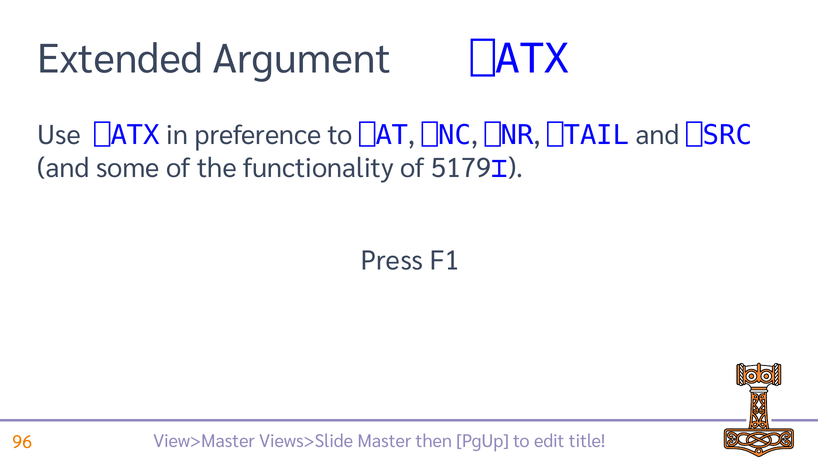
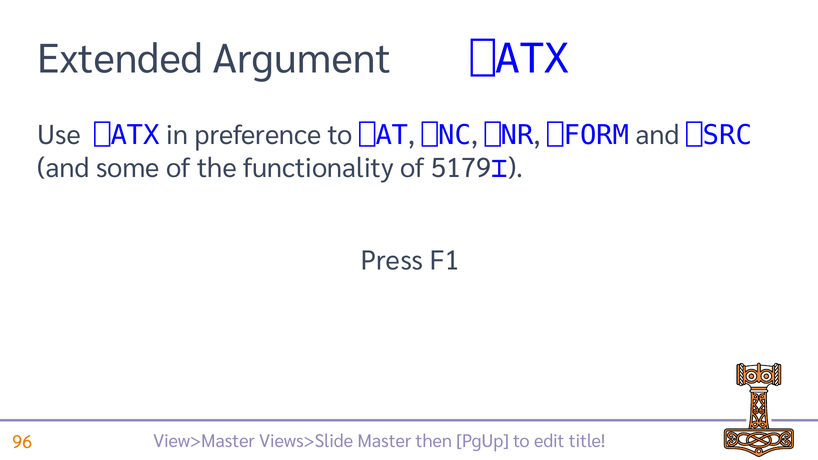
⎕TAIL: ⎕TAIL -> ⎕FORM
